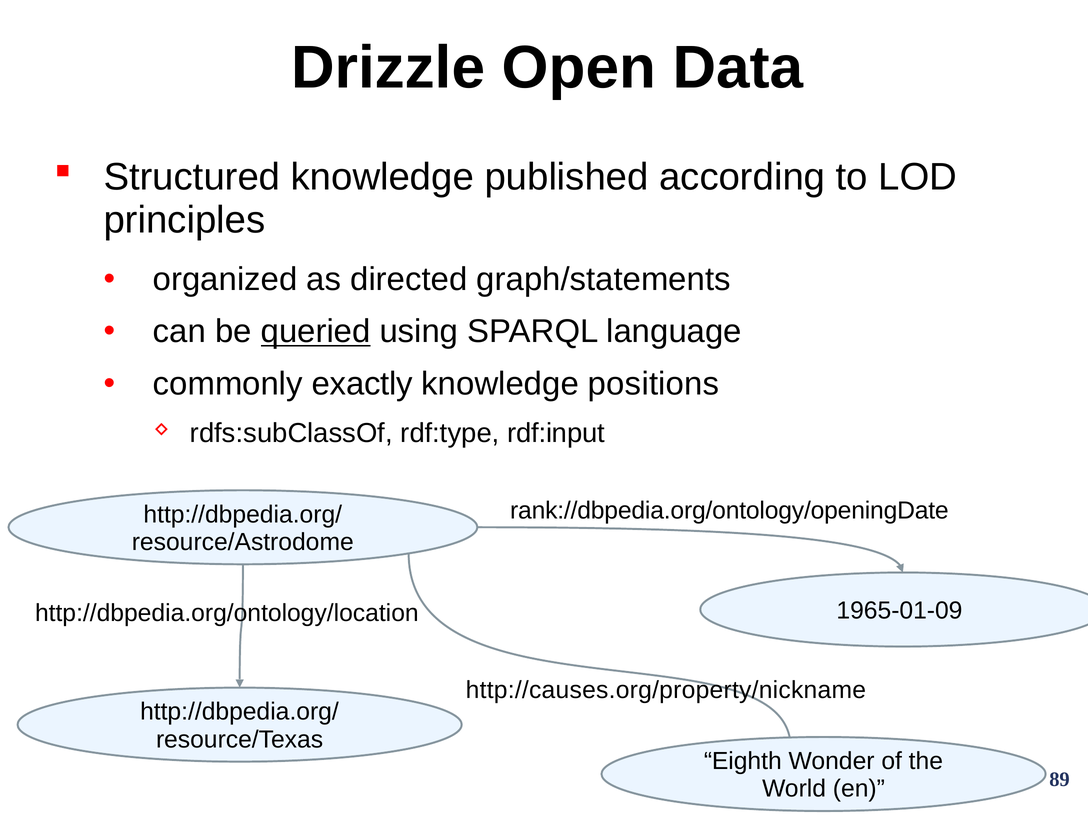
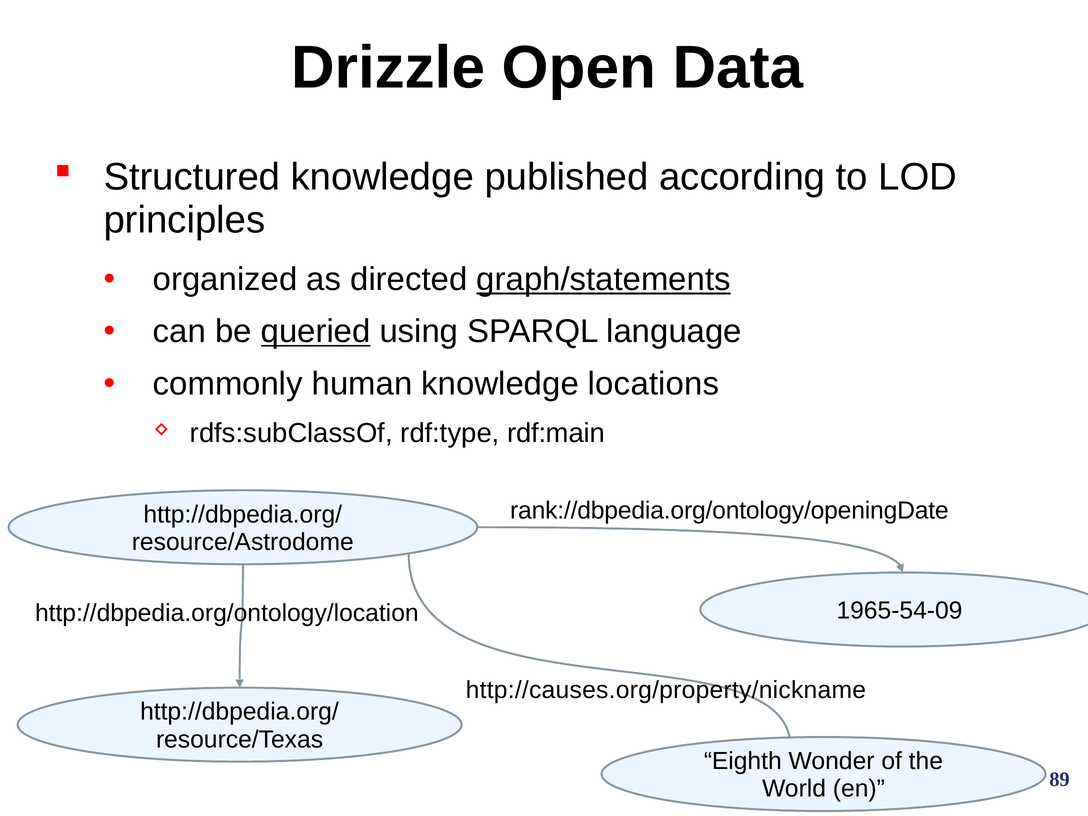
graph/statements underline: none -> present
exactly: exactly -> human
positions: positions -> locations
rdf:input: rdf:input -> rdf:main
1965-01-09: 1965-01-09 -> 1965-54-09
